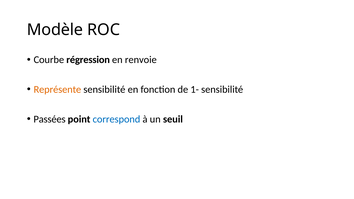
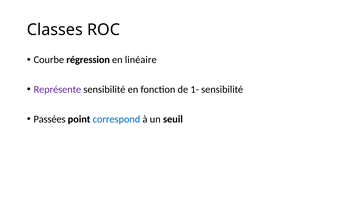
Modèle: Modèle -> Classes
renvoie: renvoie -> linéaire
Représente colour: orange -> purple
